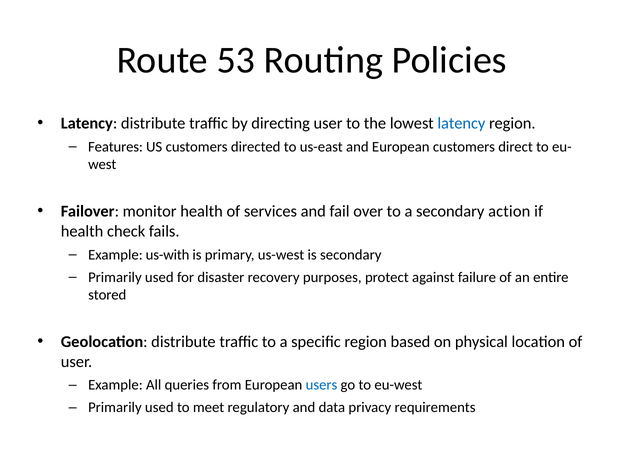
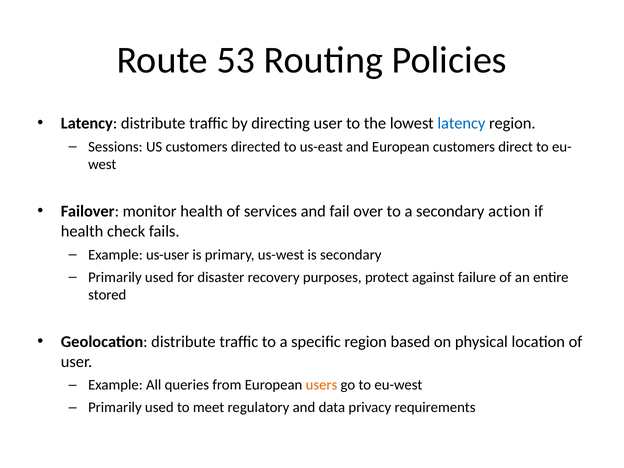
Features: Features -> Sessions
us-with: us-with -> us-user
users colour: blue -> orange
